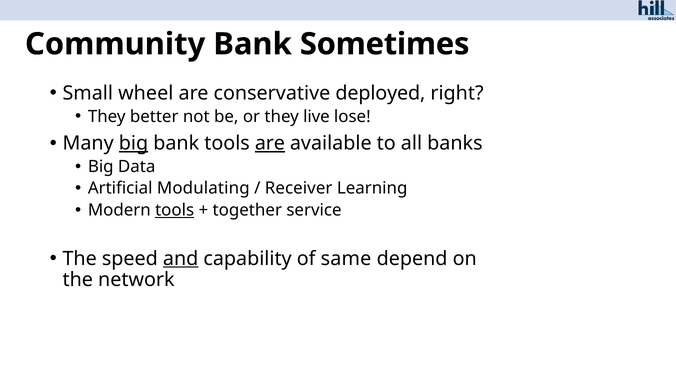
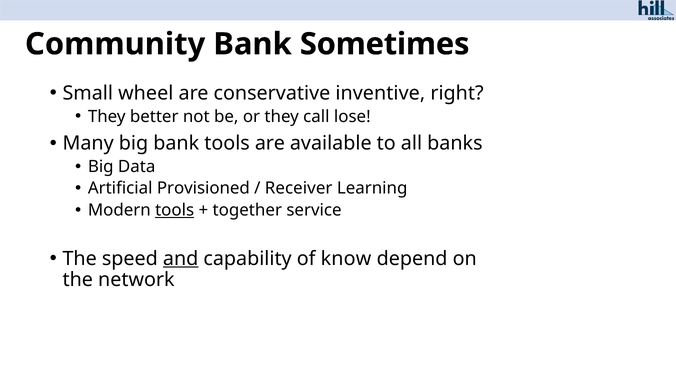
deployed: deployed -> inventive
live: live -> call
big at (134, 143) underline: present -> none
are at (270, 143) underline: present -> none
Modulating: Modulating -> Provisioned
same: same -> know
